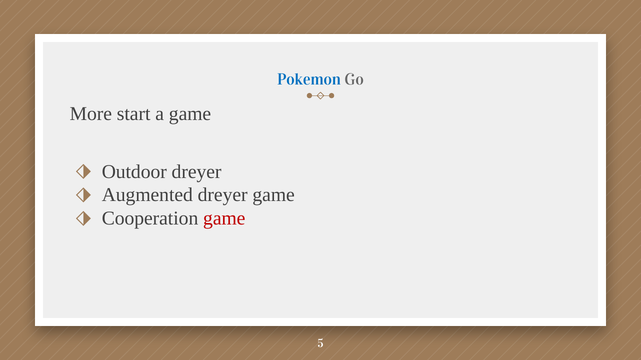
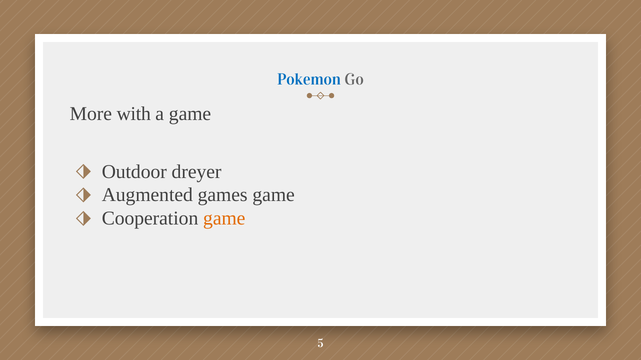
start: start -> with
Augmented dreyer: dreyer -> games
game at (224, 219) colour: red -> orange
